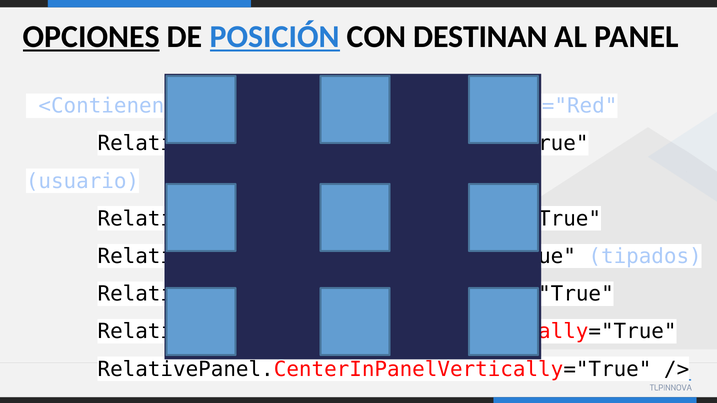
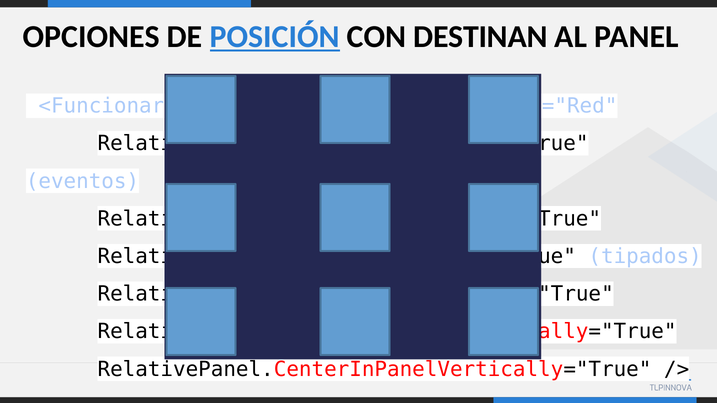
OPCIONES underline: present -> none
<Contienen: <Contienen -> <Funcionar
usuario: usuario -> eventos
